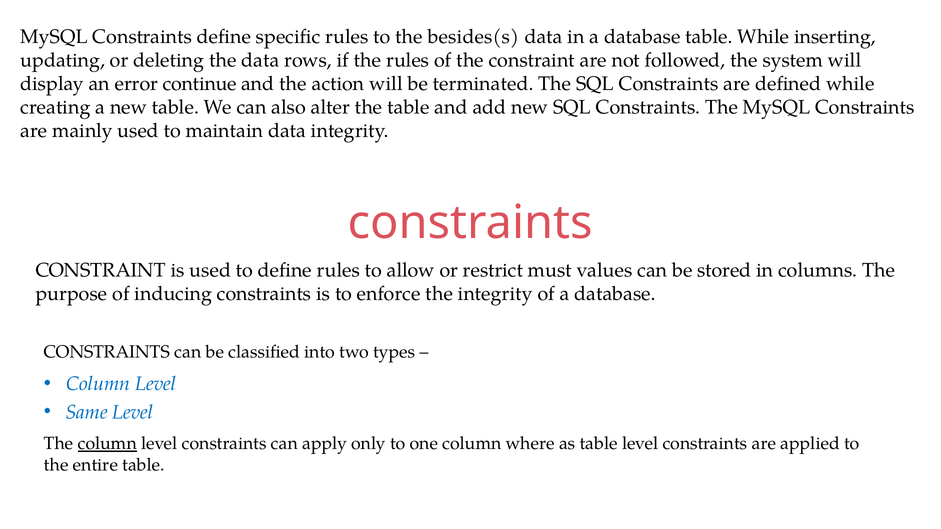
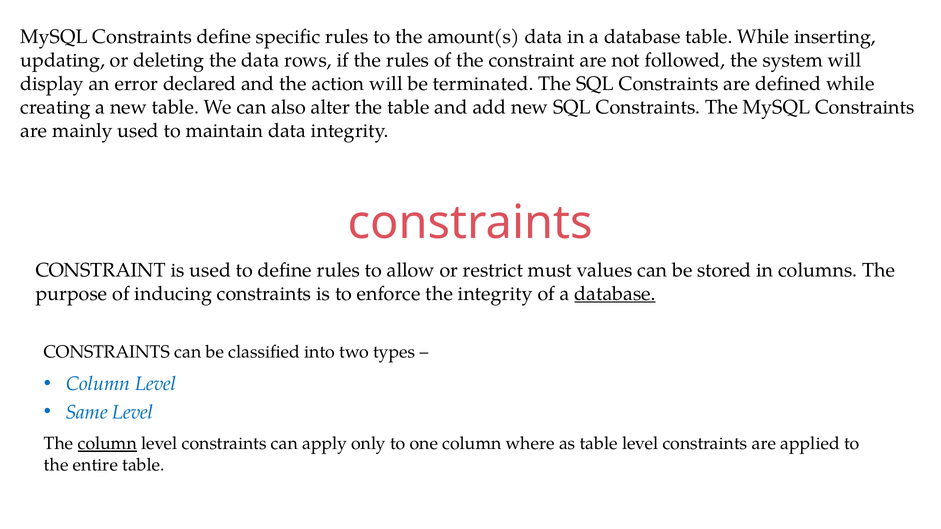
besides(s: besides(s -> amount(s
continue: continue -> declared
database at (615, 294) underline: none -> present
